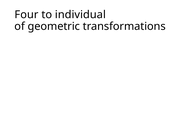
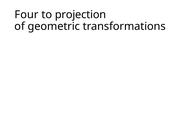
individual: individual -> projection
